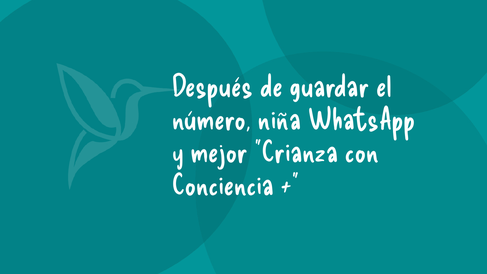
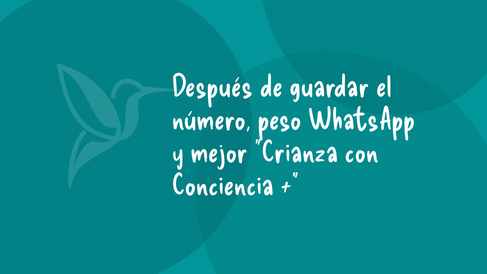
niña: niña -> peso
